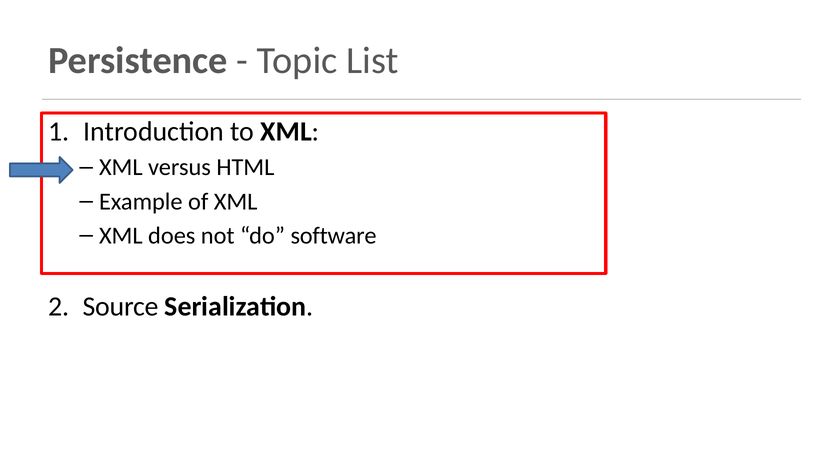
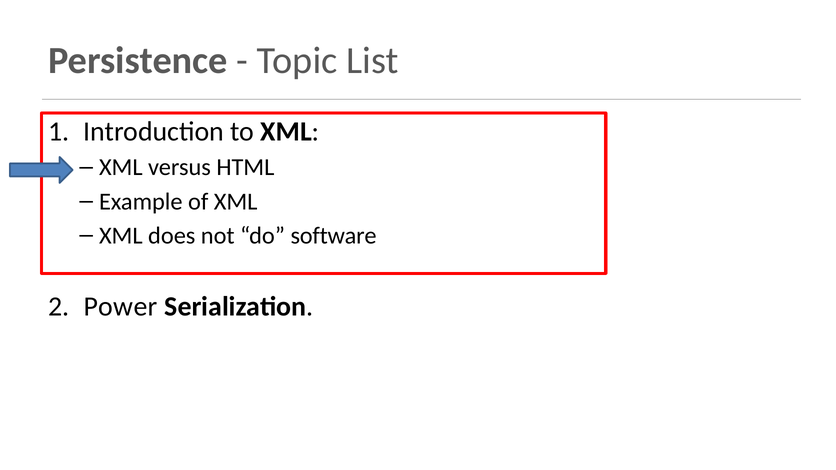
Source: Source -> Power
